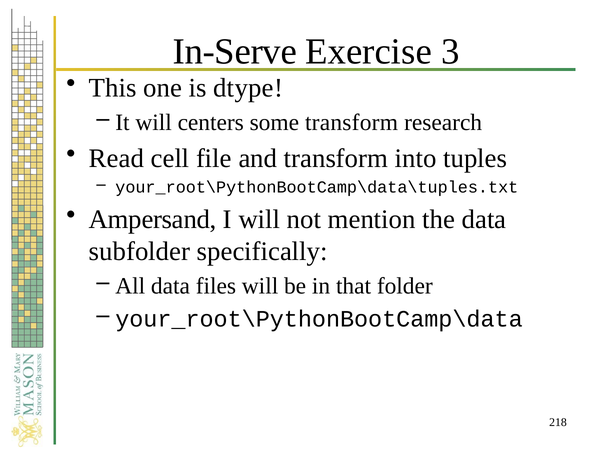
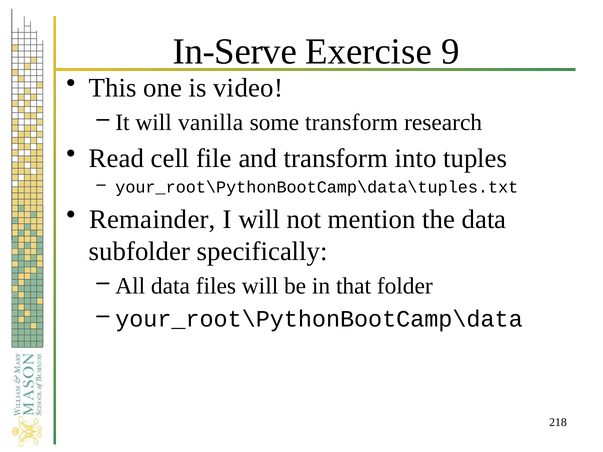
3: 3 -> 9
dtype: dtype -> video
centers: centers -> vanilla
Ampersand: Ampersand -> Remainder
